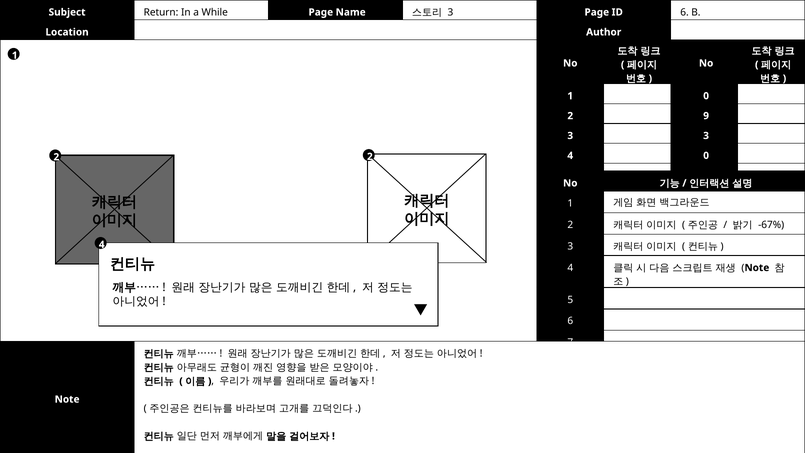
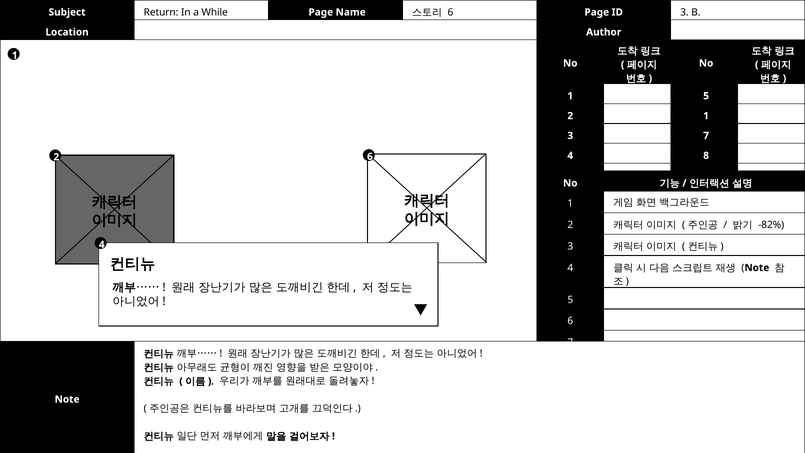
3 at (450, 12): 3 -> 6
ID 6: 6 -> 3
1 0: 0 -> 5
2 9: 9 -> 1
3 3: 3 -> 7
4 0: 0 -> 8
2 2: 2 -> 6
-67%: -67% -> -82%
